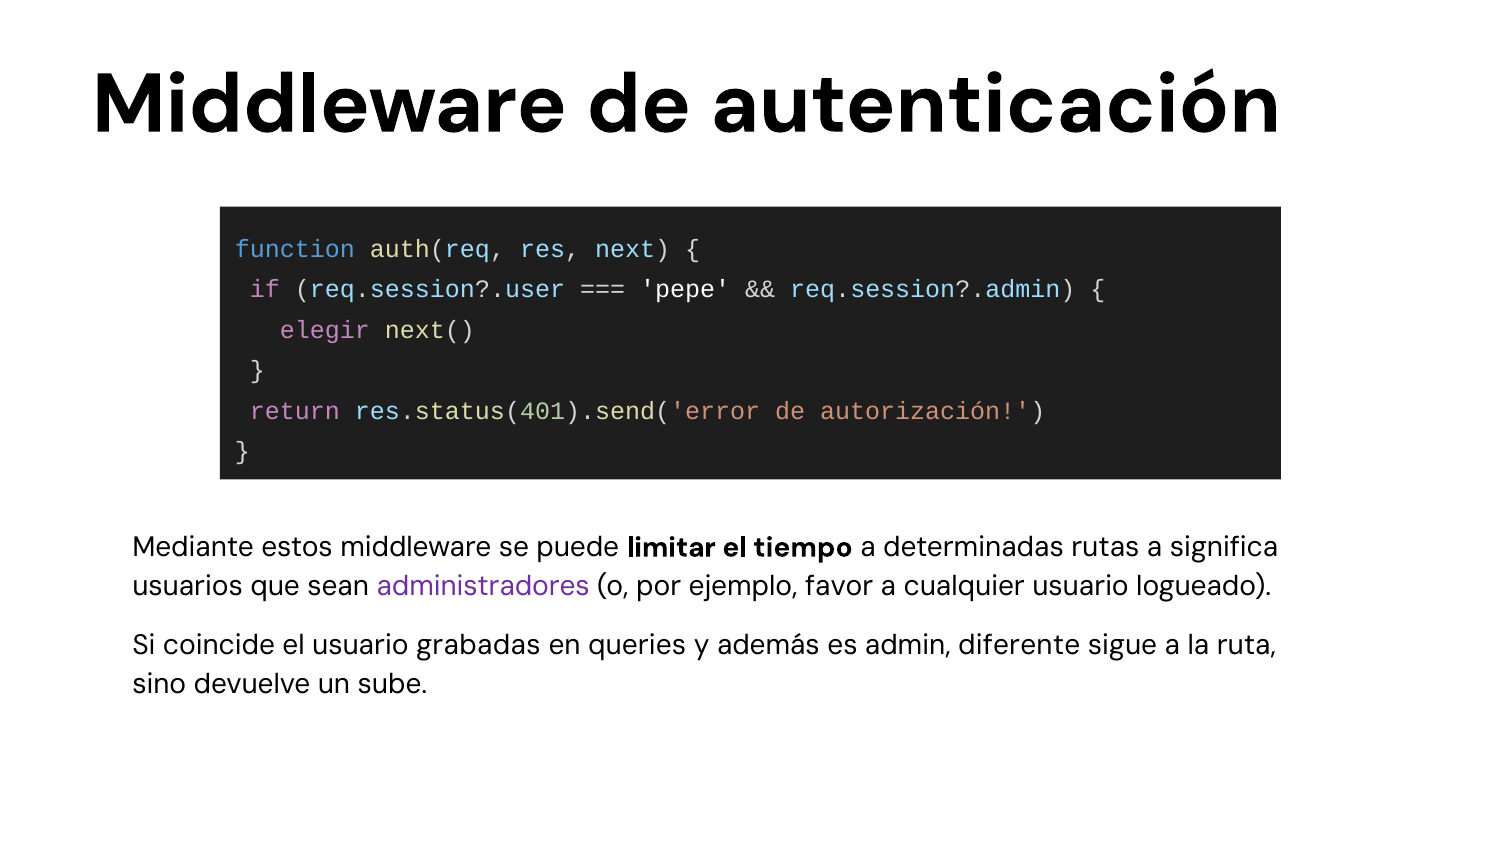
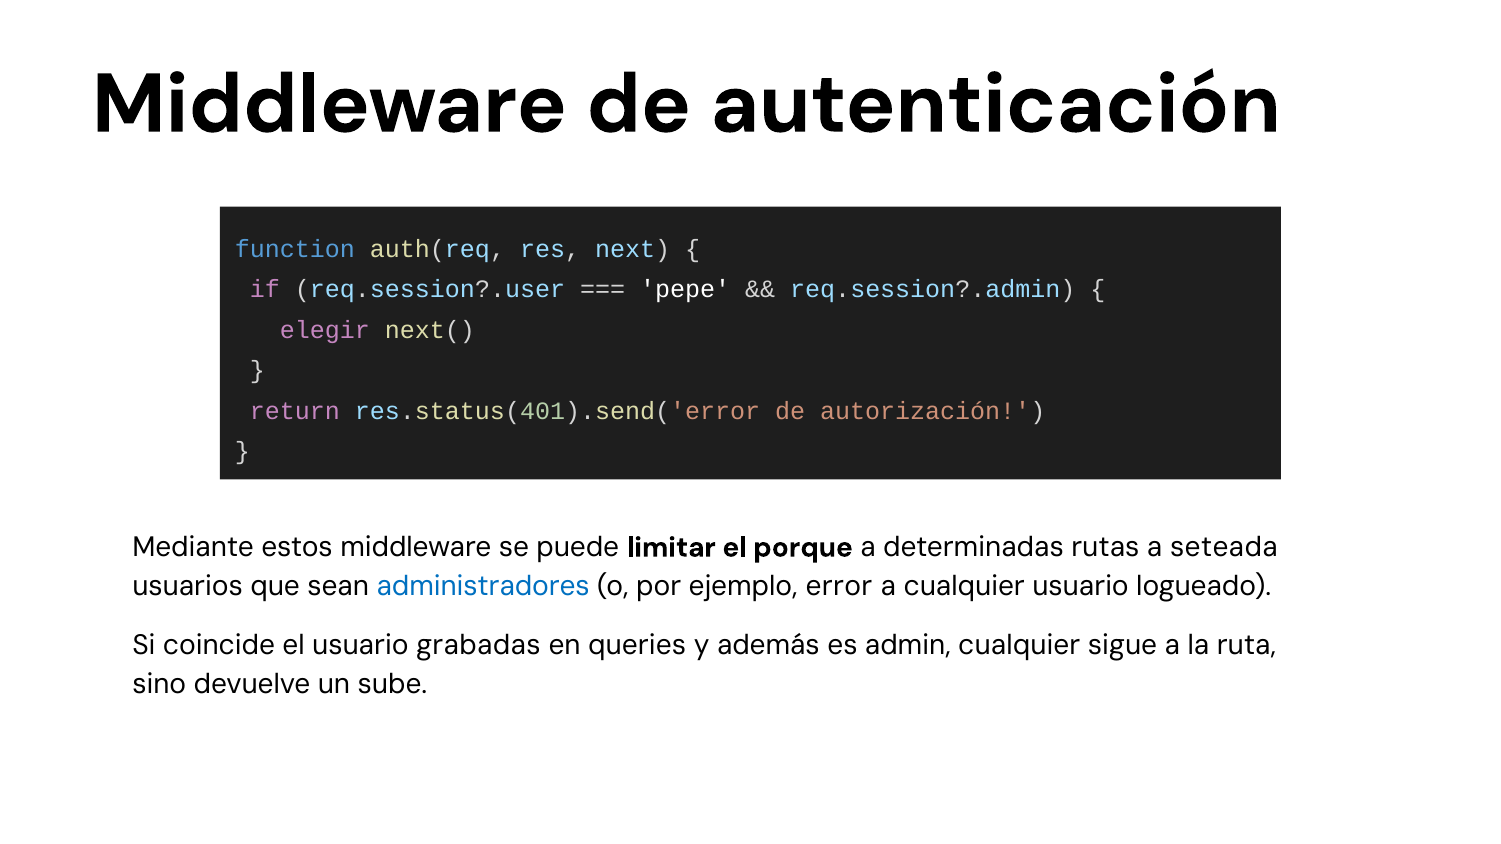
tiempo: tiempo -> porque
significa: significa -> seteada
administradores colour: purple -> blue
favor: favor -> error
admin diferente: diferente -> cualquier
